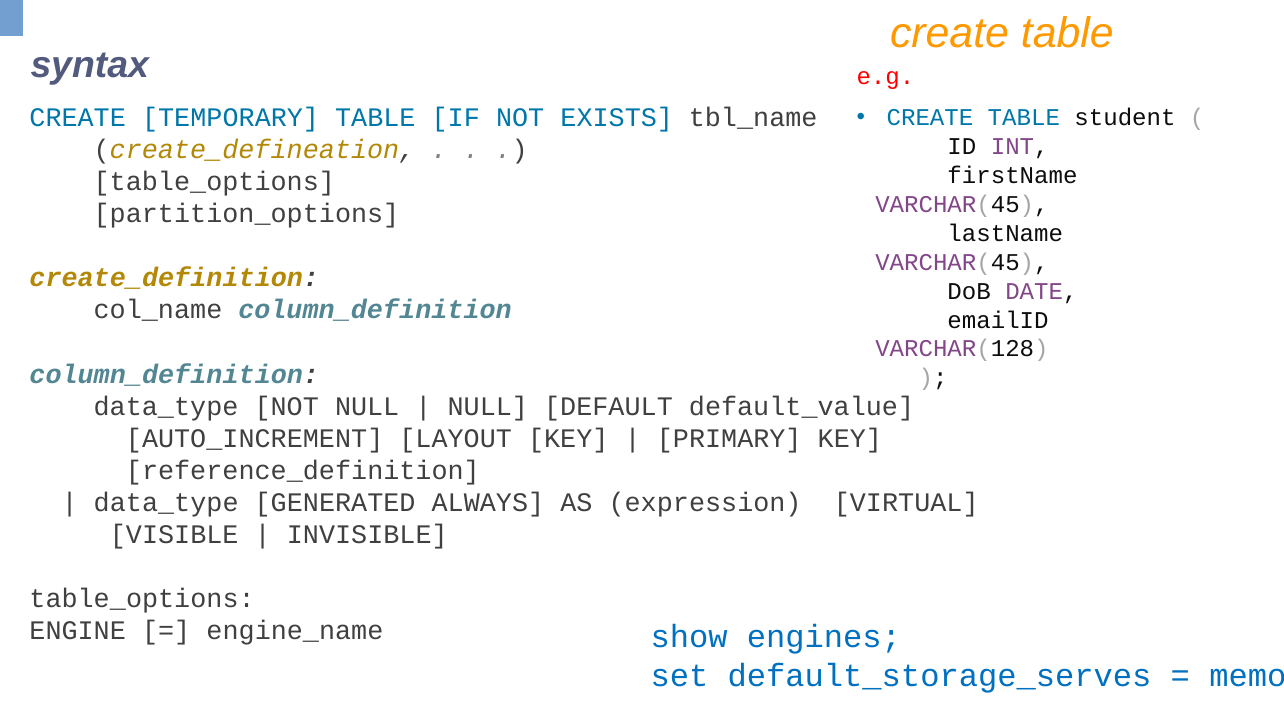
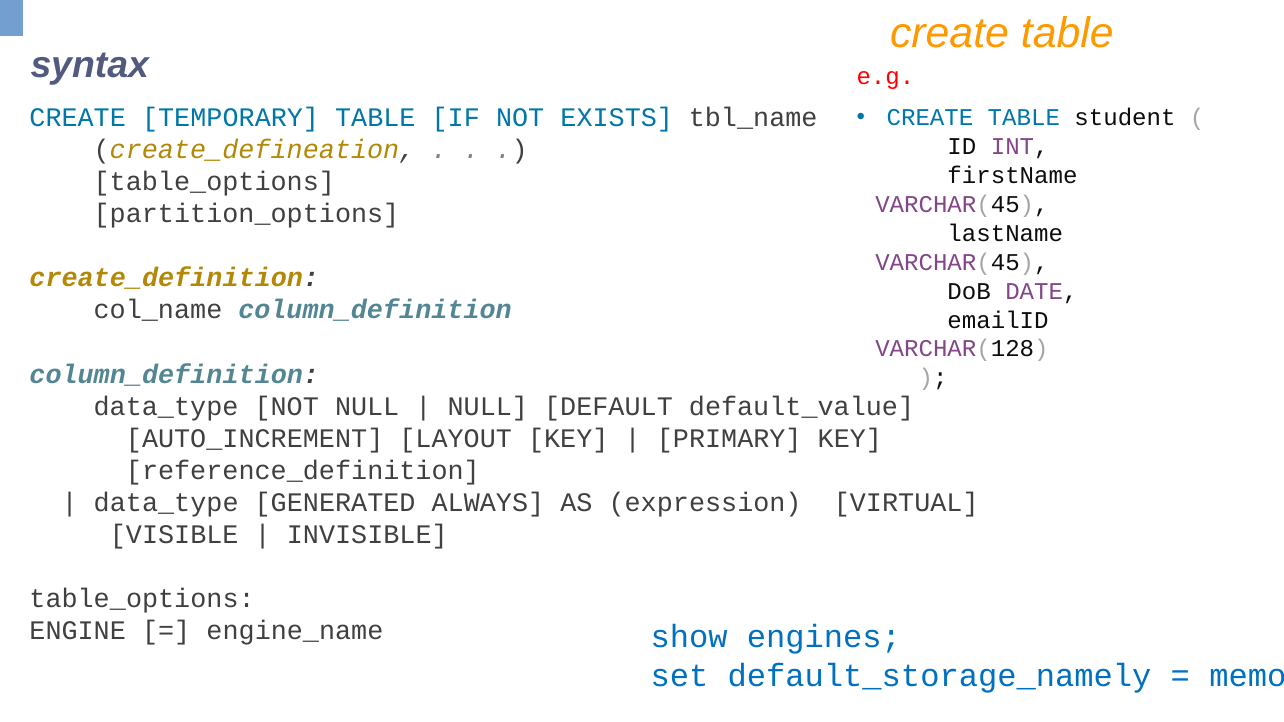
default_storage_serves: default_storage_serves -> default_storage_namely
